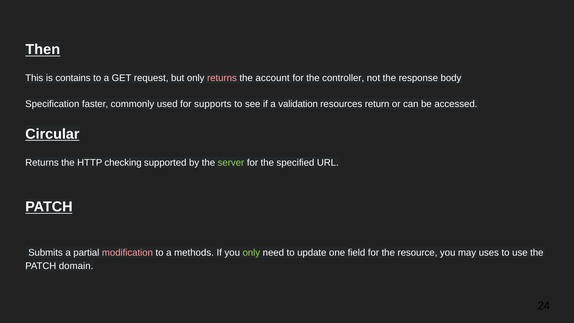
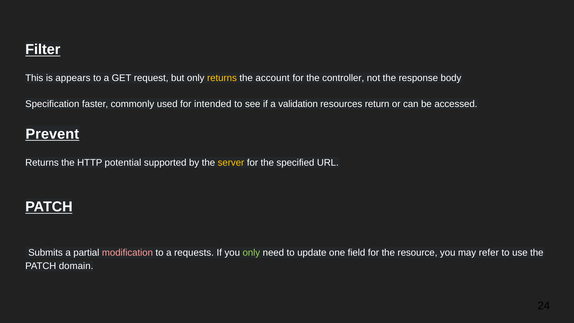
Then: Then -> Filter
contains: contains -> appears
returns at (222, 78) colour: pink -> yellow
supports: supports -> intended
Circular: Circular -> Prevent
checking: checking -> potential
server colour: light green -> yellow
methods: methods -> requests
uses: uses -> refer
